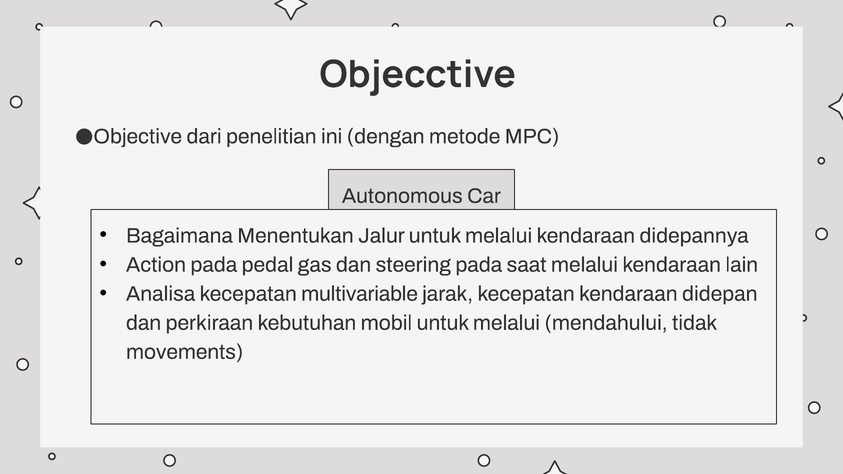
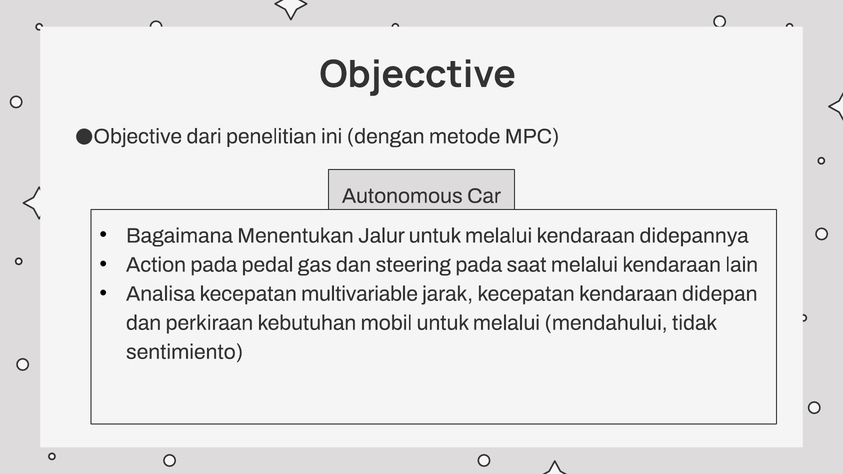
movements: movements -> sentimiento
